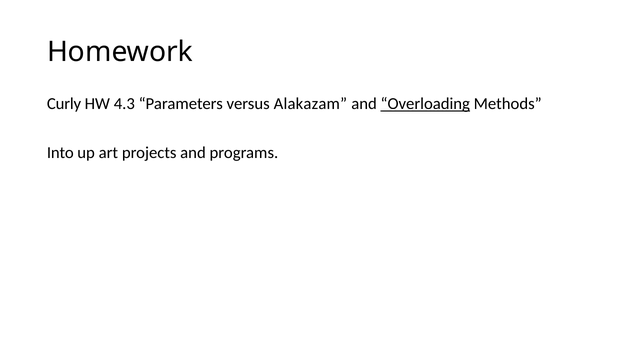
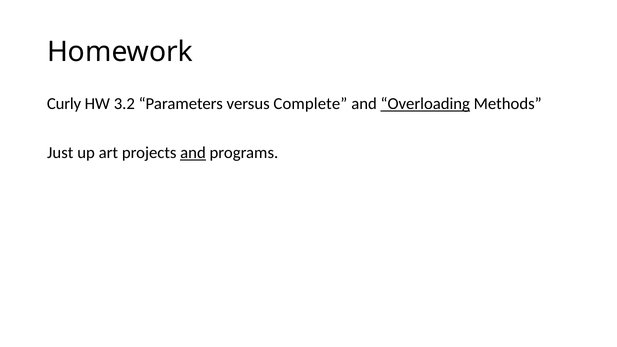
4.3: 4.3 -> 3.2
Alakazam: Alakazam -> Complete
Into: Into -> Just
and at (193, 153) underline: none -> present
